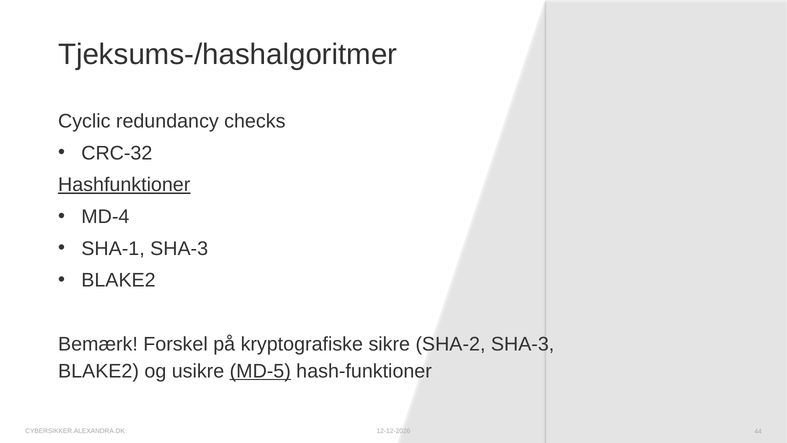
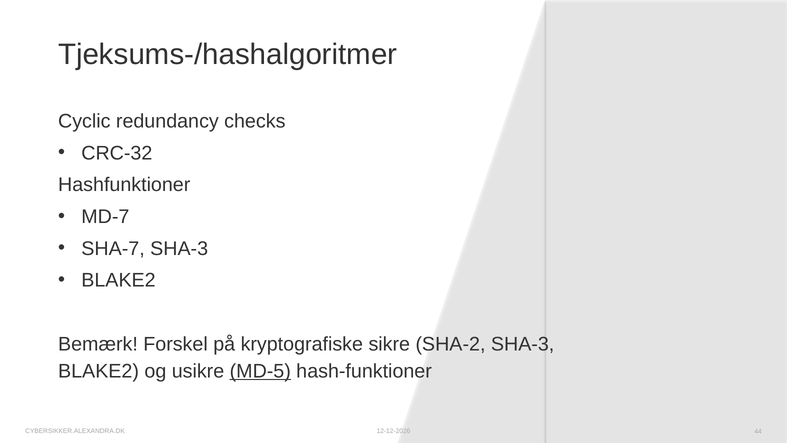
Hashfunktioner underline: present -> none
MD-4: MD-4 -> MD-7
SHA-1: SHA-1 -> SHA-7
